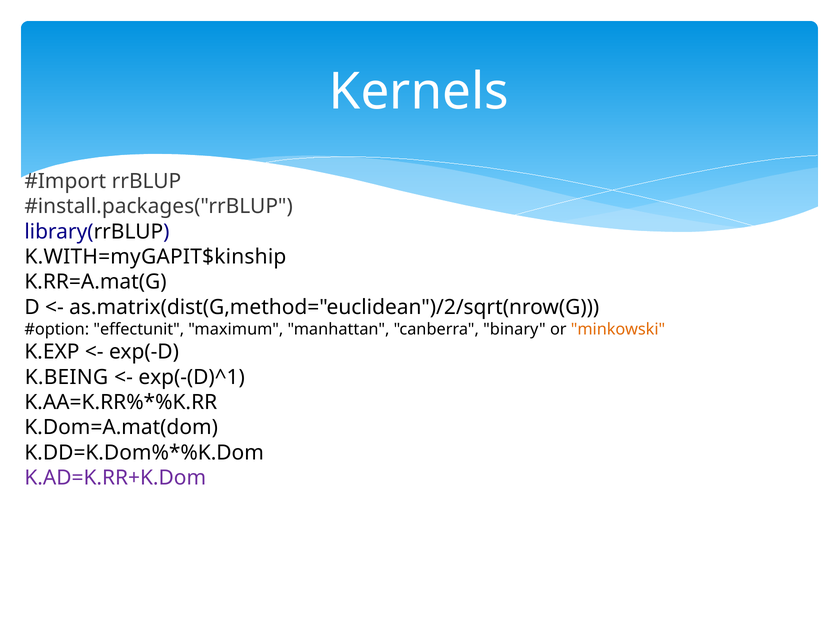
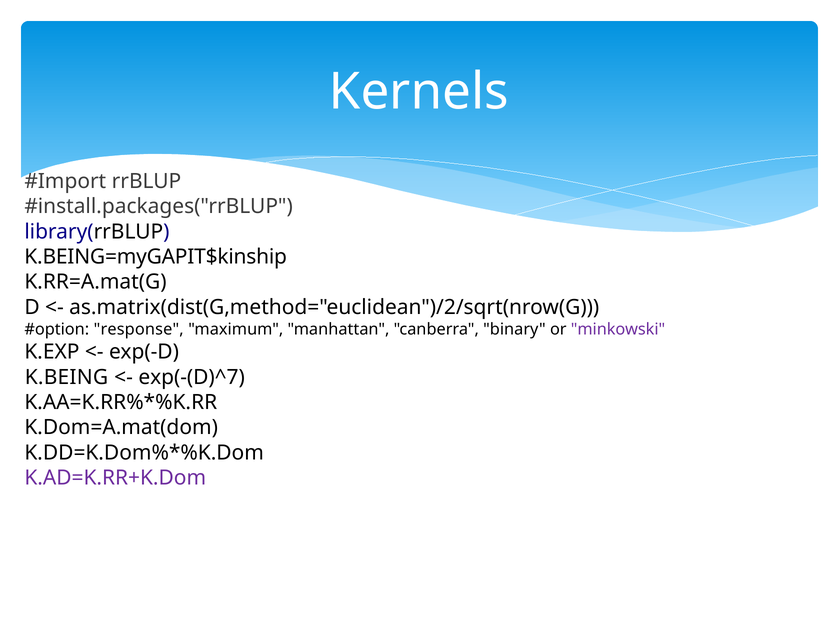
K.WITH=myGAPIT$kinship: K.WITH=myGAPIT$kinship -> K.BEING=myGAPIT$kinship
effectunit: effectunit -> response
minkowski colour: orange -> purple
exp(-(D)^1: exp(-(D)^1 -> exp(-(D)^7
